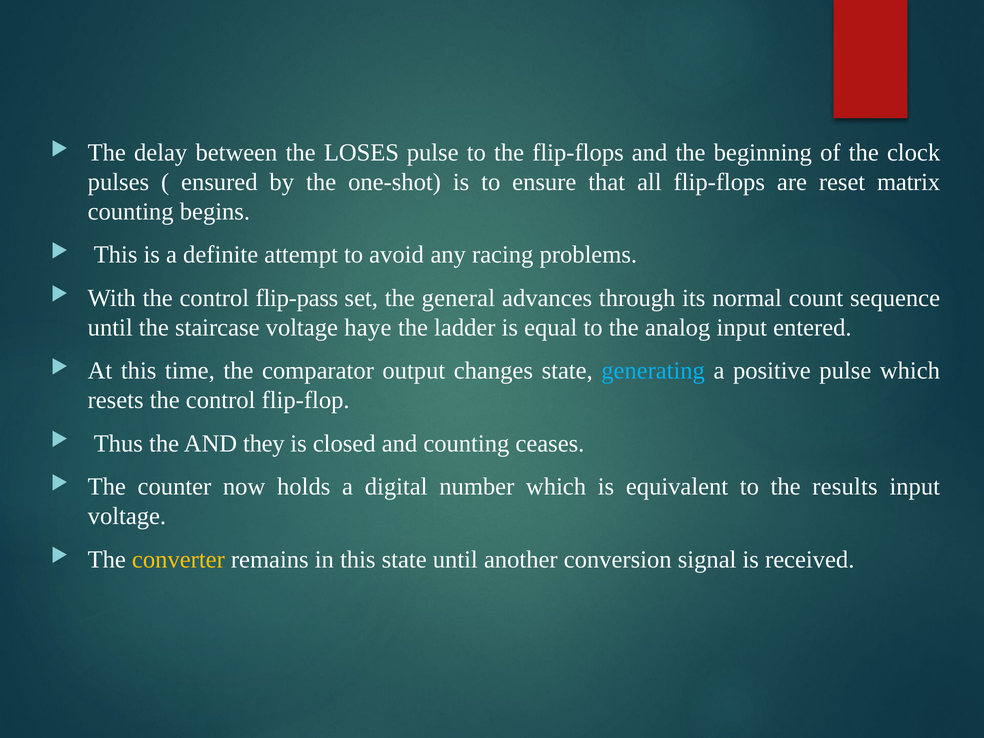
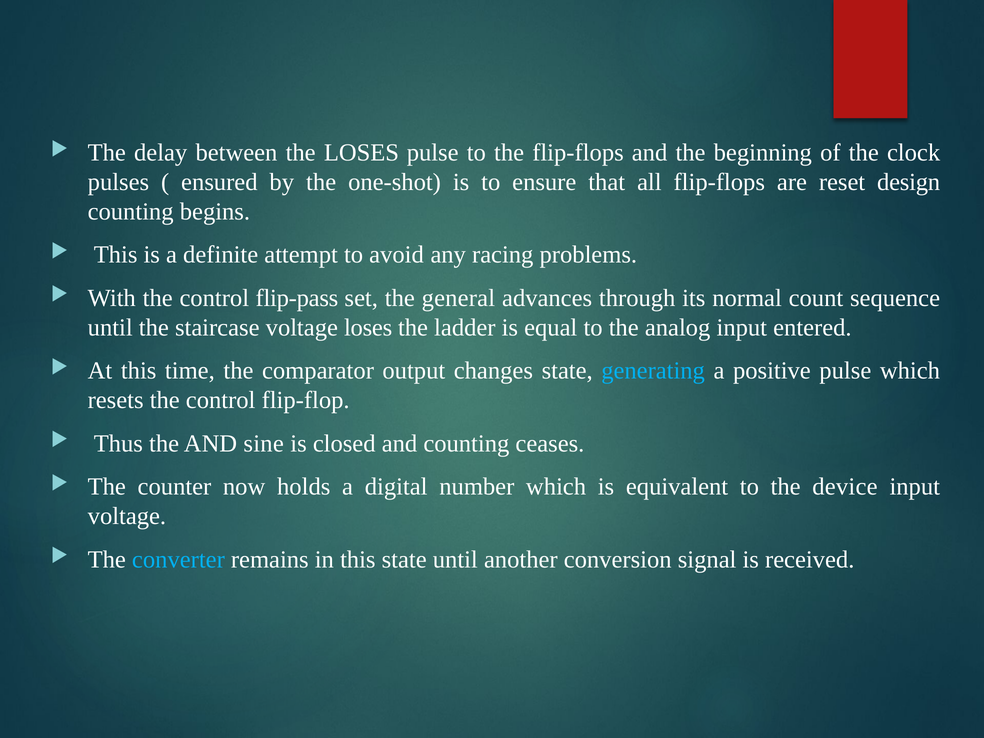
matrix: matrix -> design
voltage haye: haye -> loses
they: they -> sine
results: results -> device
converter colour: yellow -> light blue
